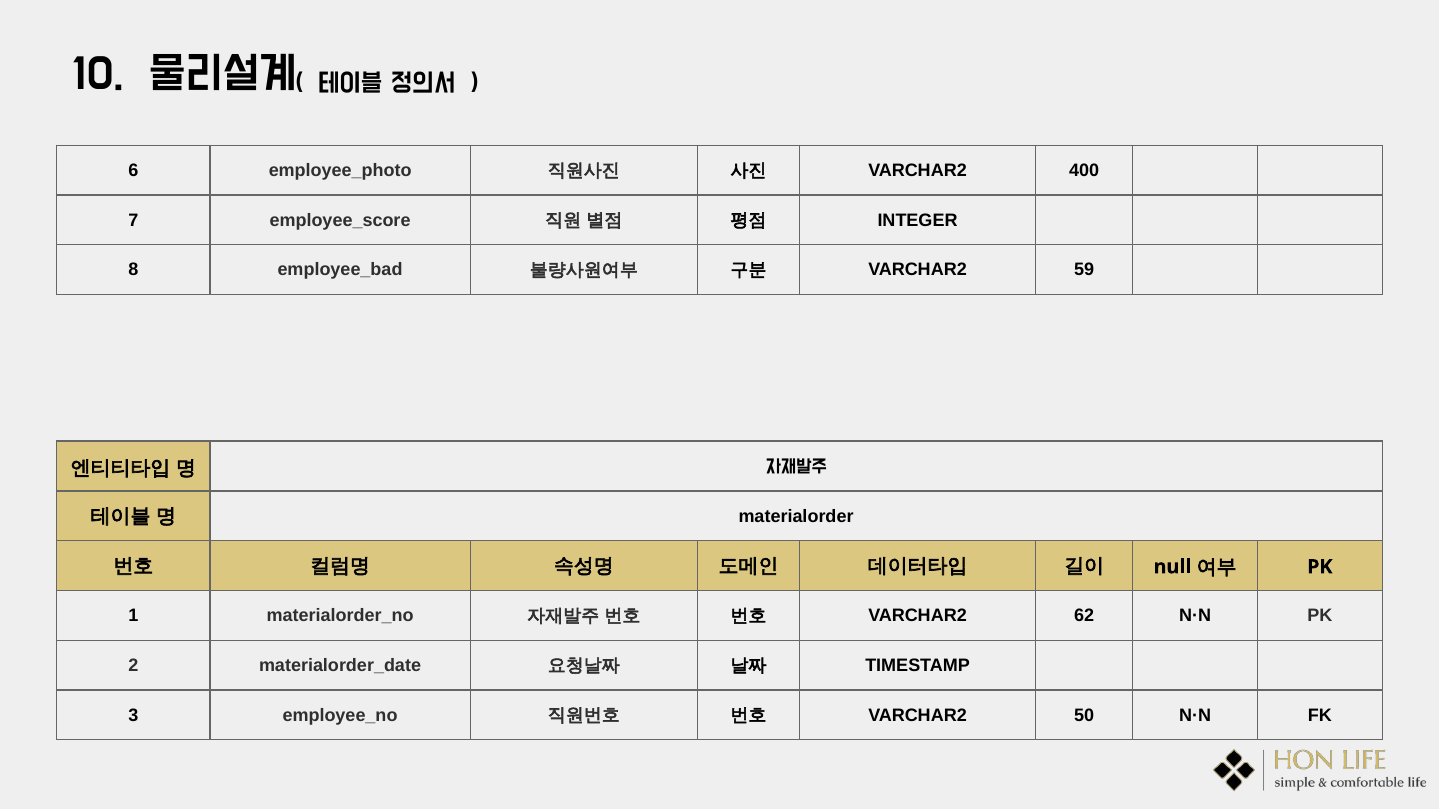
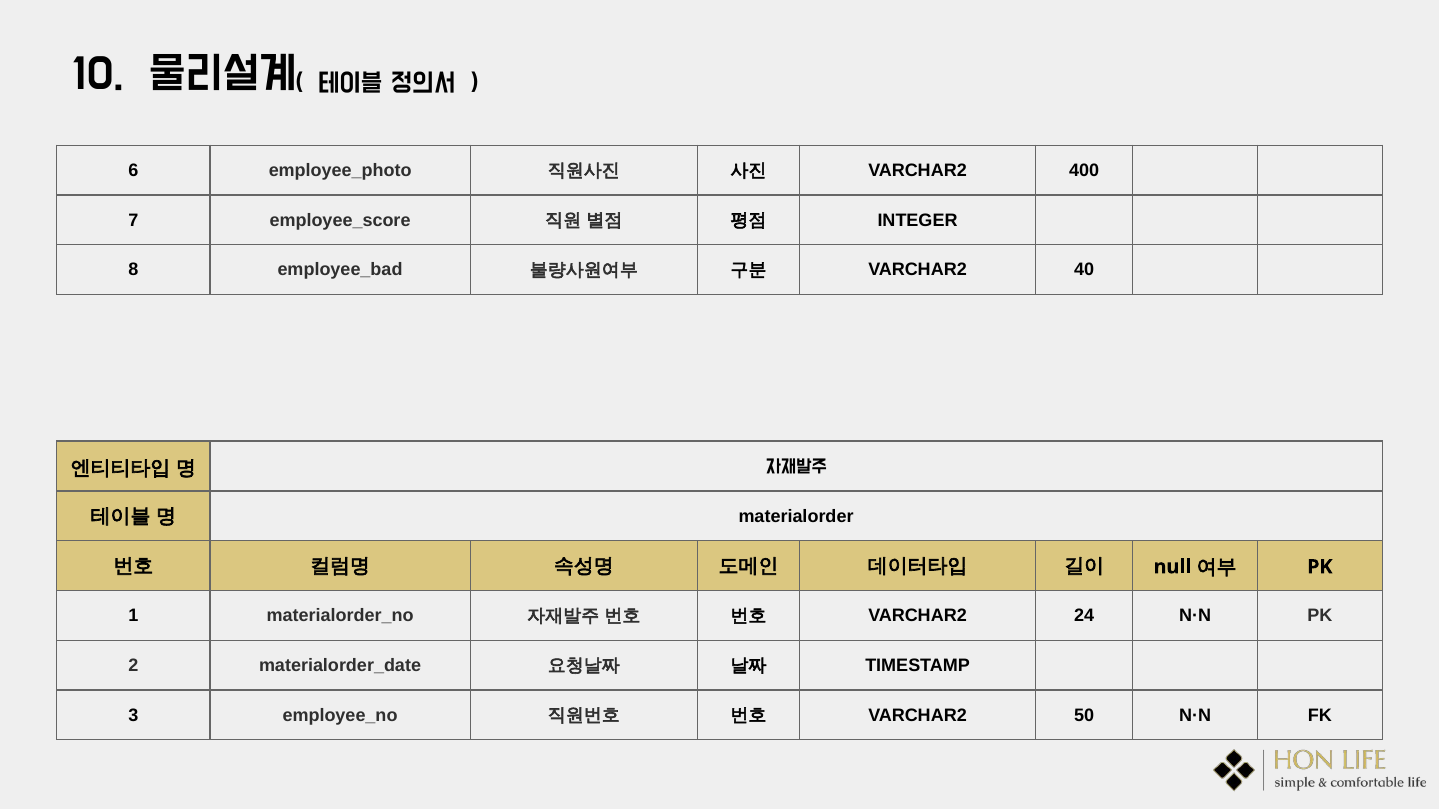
59: 59 -> 40
62: 62 -> 24
